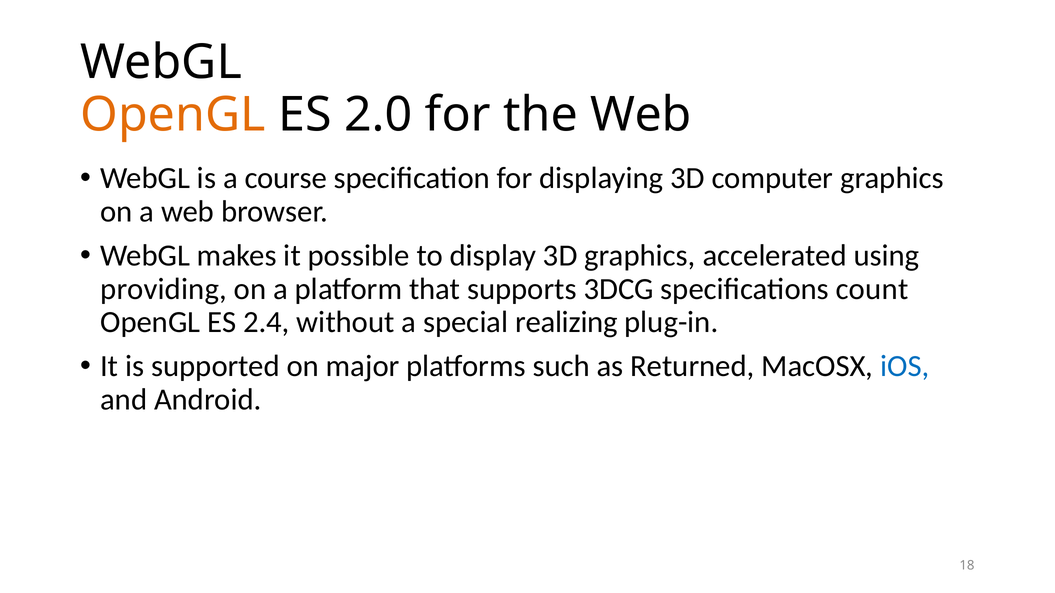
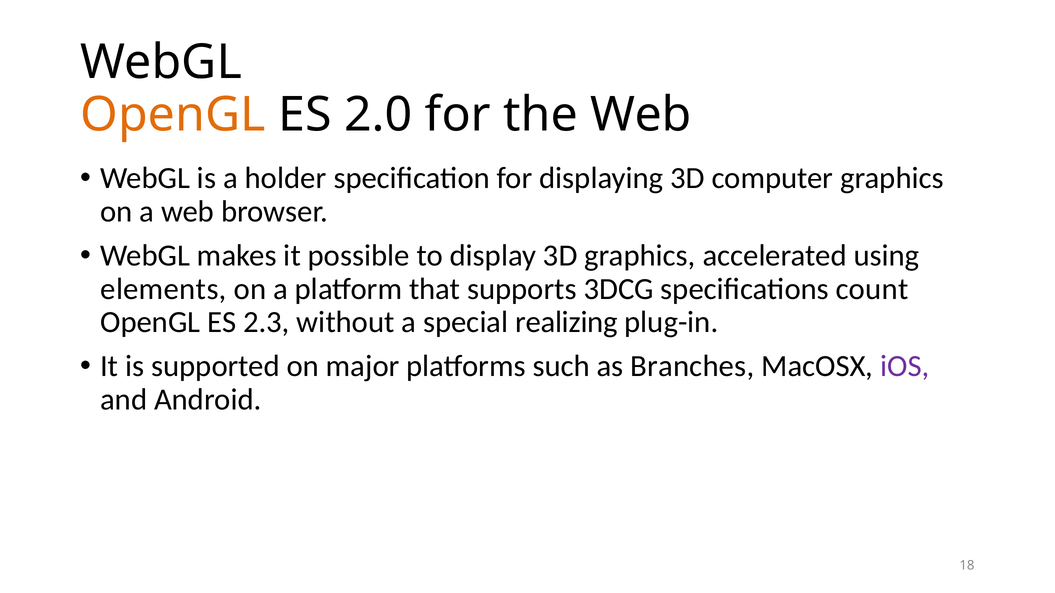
course: course -> holder
providing: providing -> elements
2.4: 2.4 -> 2.3
Returned: Returned -> Branches
iOS colour: blue -> purple
